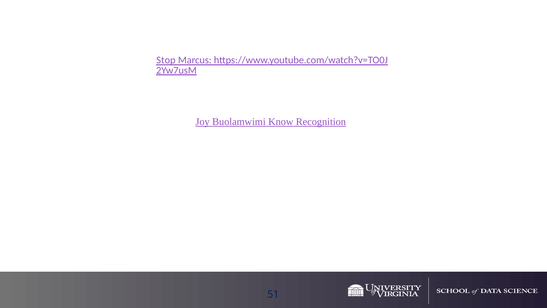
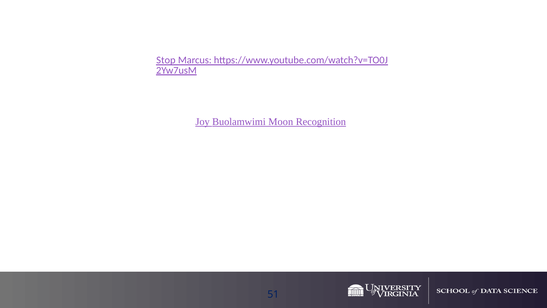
Know: Know -> Moon
